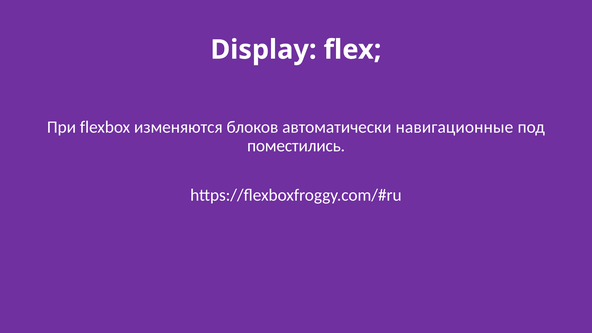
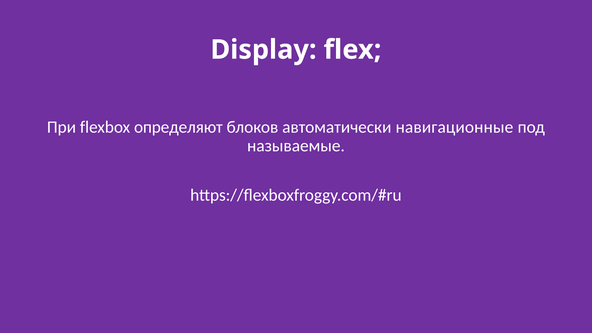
изменяются: изменяются -> определяют
поместились: поместились -> называемые
